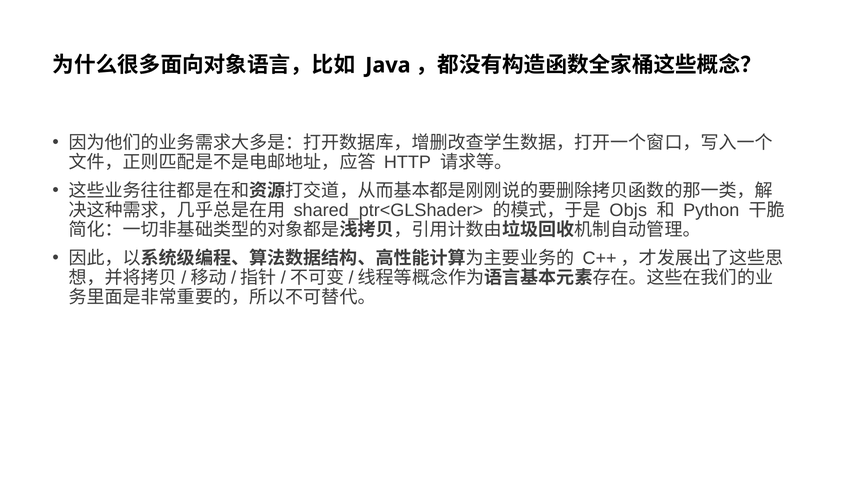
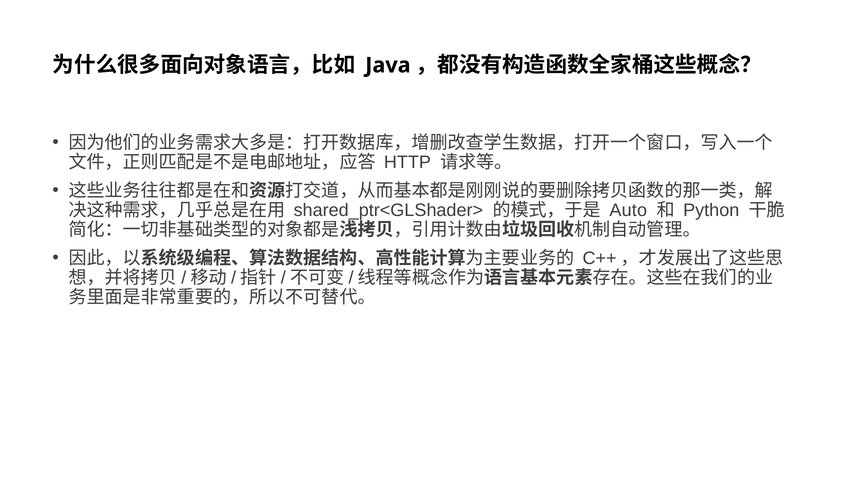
Objs: Objs -> Auto
